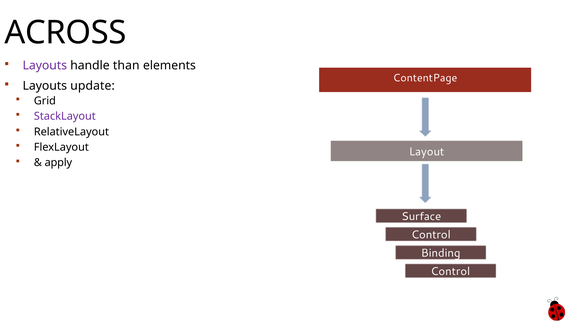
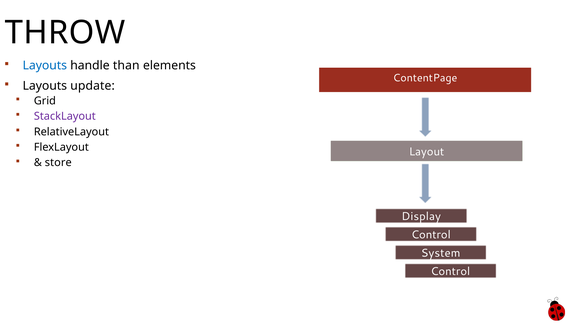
ACROSS: ACROSS -> THROW
Layouts at (45, 66) colour: purple -> blue
apply: apply -> store
Surface: Surface -> Display
Binding: Binding -> System
